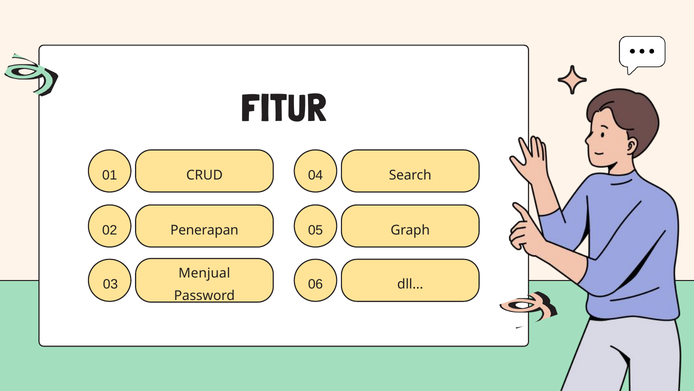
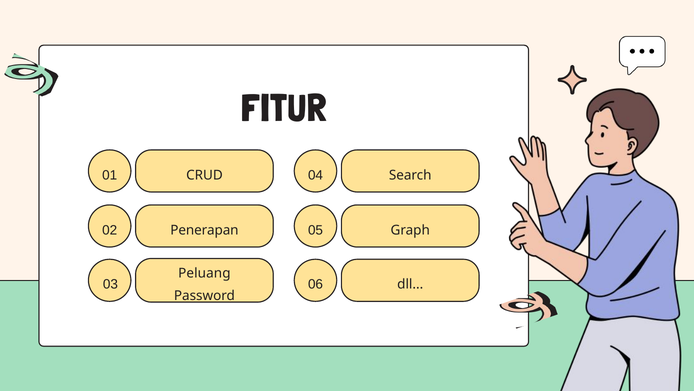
Menjual: Menjual -> Peluang
